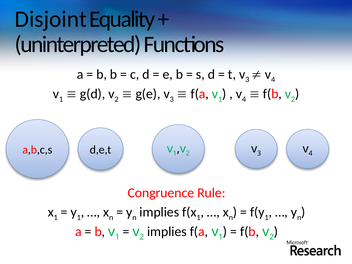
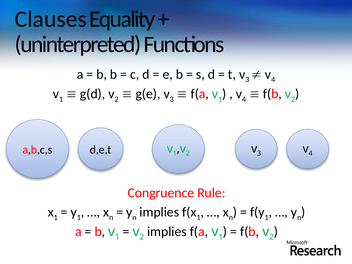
Disjoint: Disjoint -> Clauses
